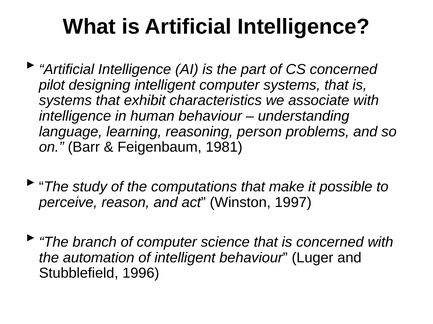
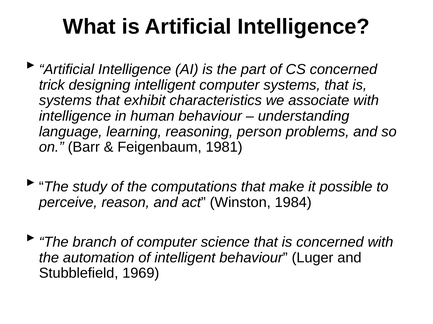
pilot: pilot -> trick
1997: 1997 -> 1984
1996: 1996 -> 1969
